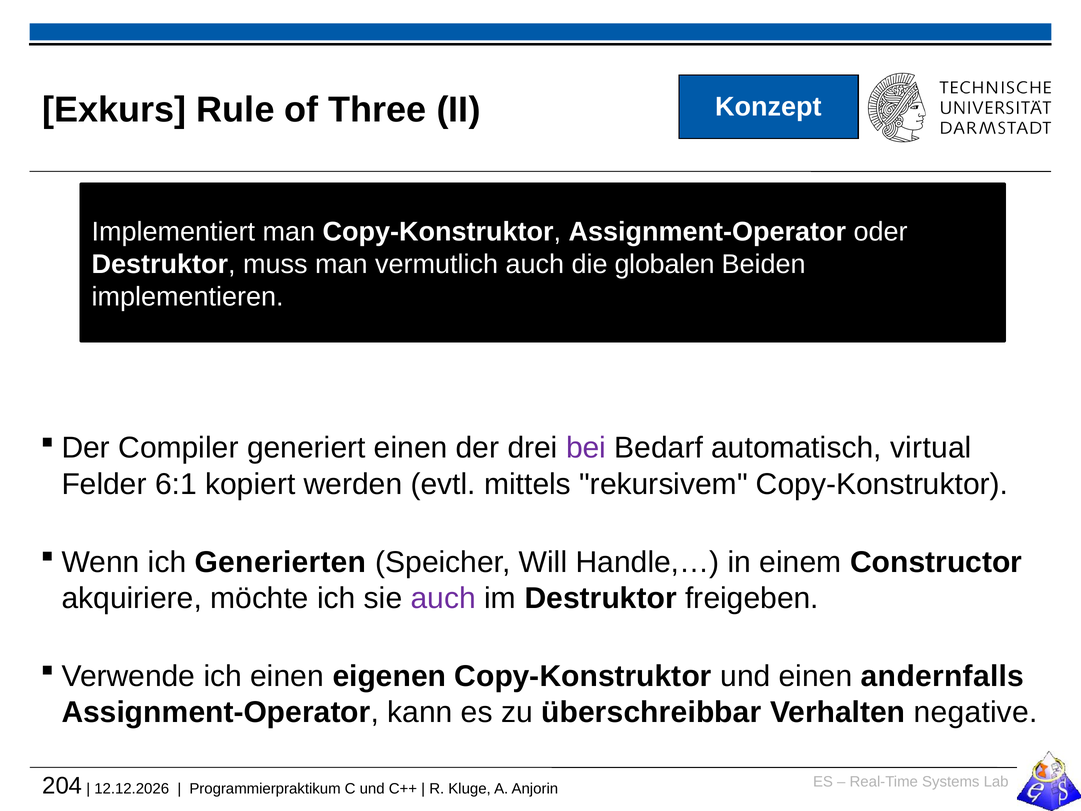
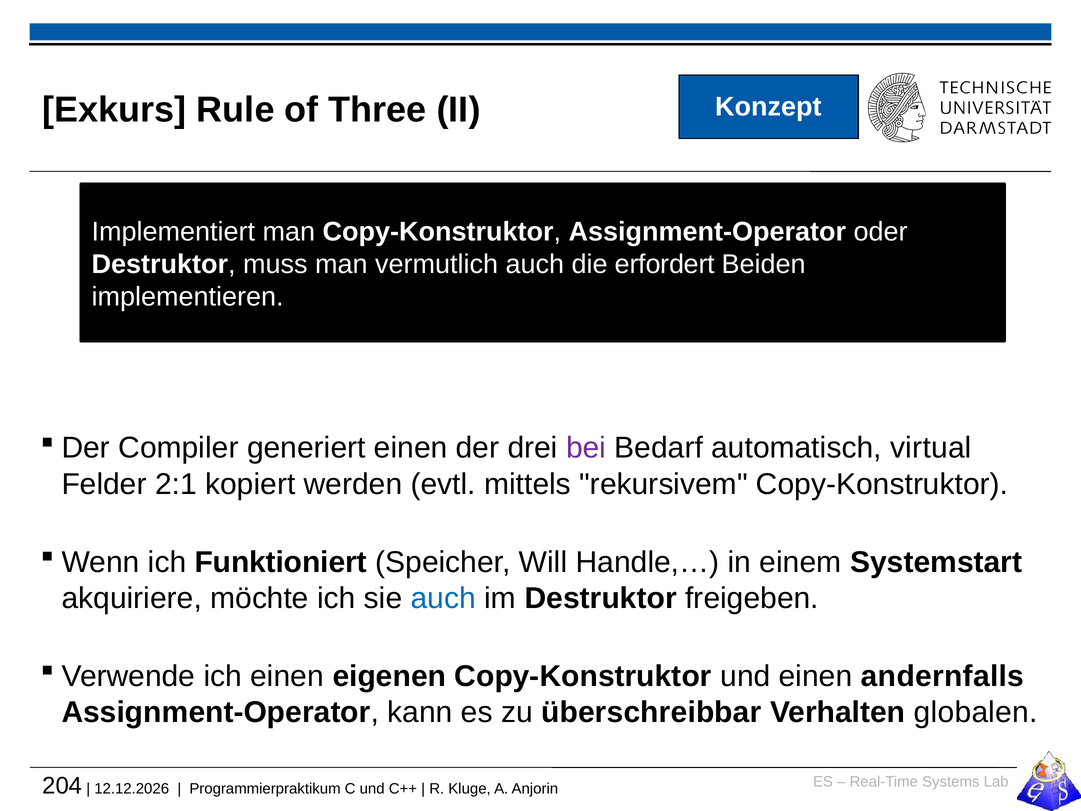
globalen: globalen -> erfordert
6:1: 6:1 -> 2:1
Generierten: Generierten -> Funktioniert
Constructor: Constructor -> Systemstart
auch at (443, 598) colour: purple -> blue
negative: negative -> globalen
